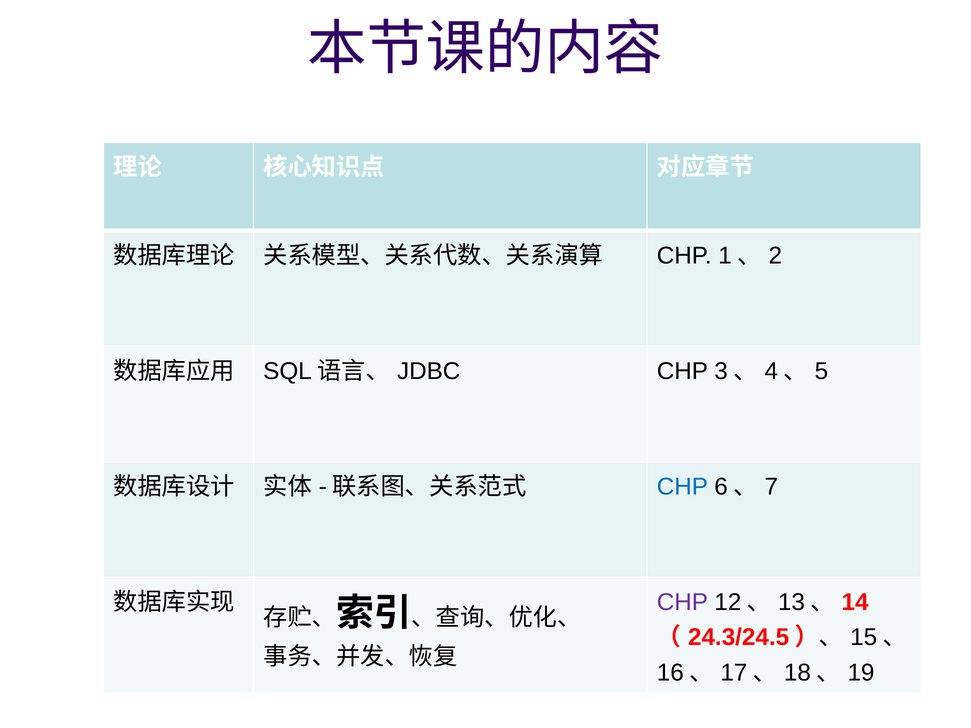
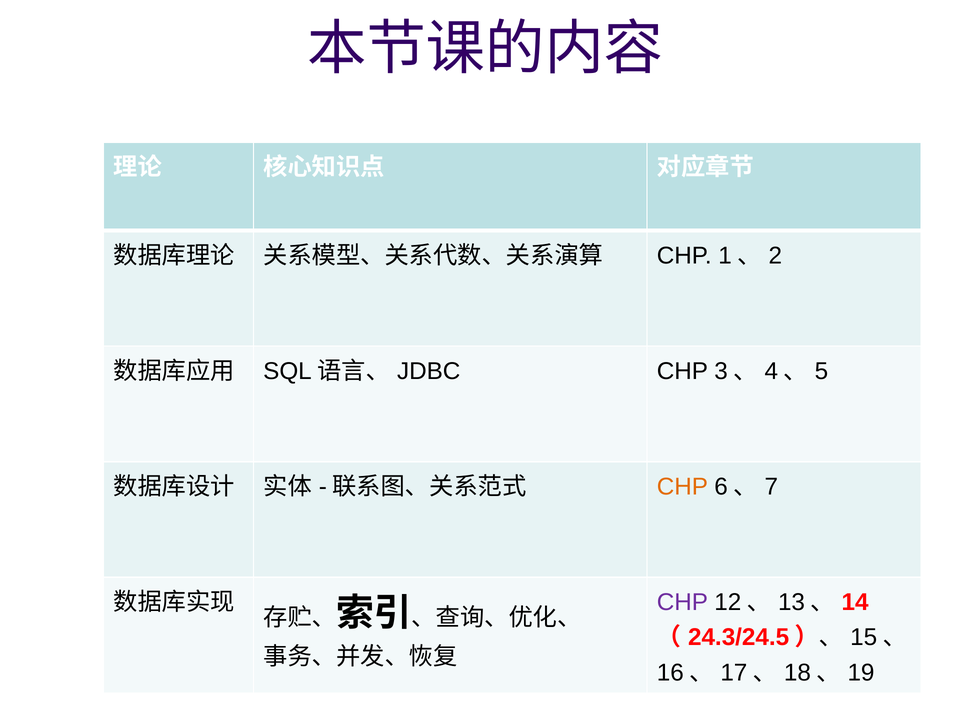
CHP at (682, 487) colour: blue -> orange
